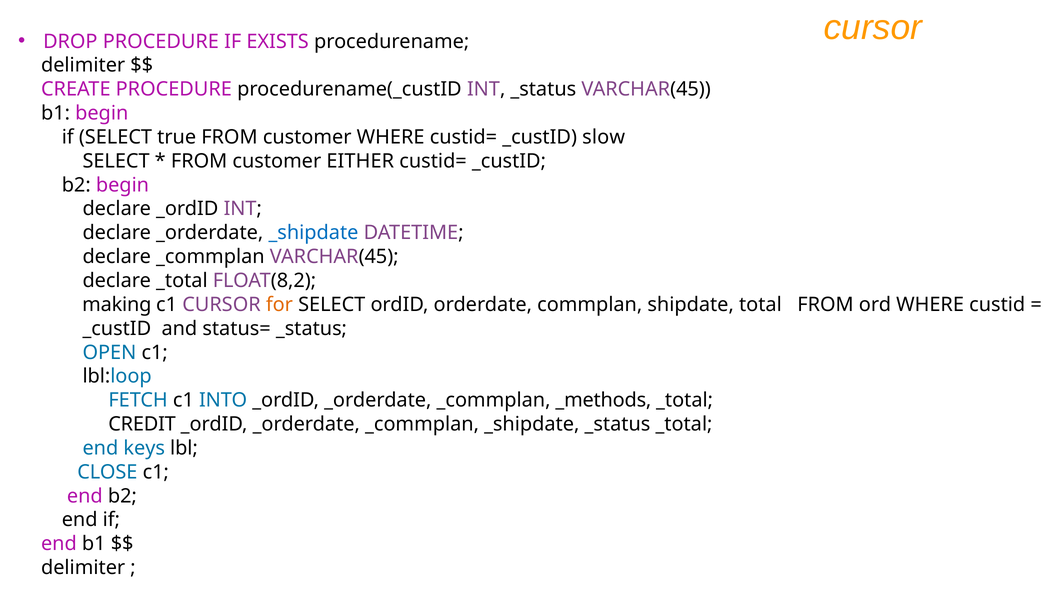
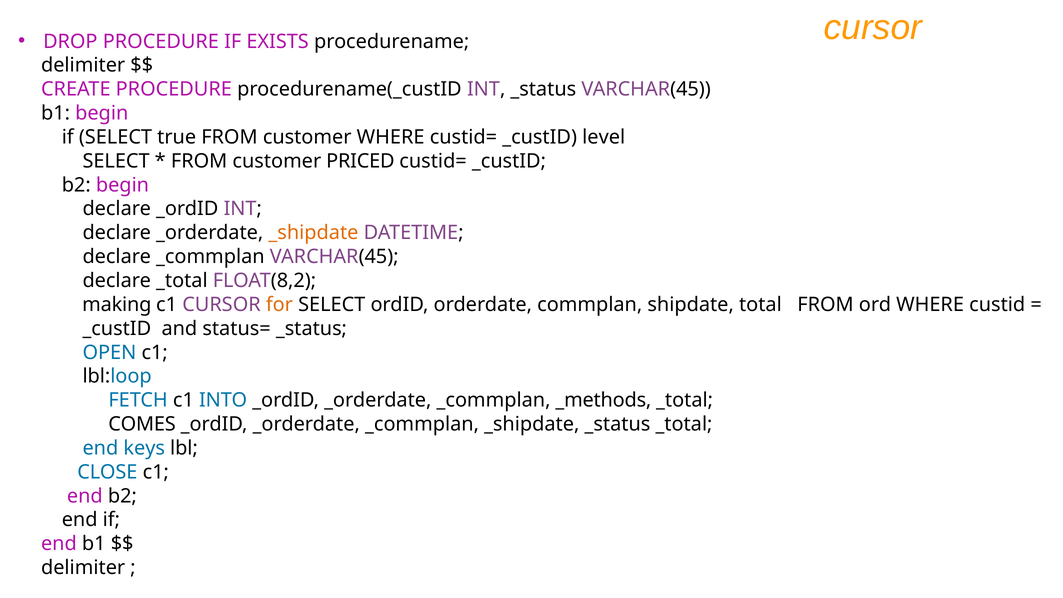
slow: slow -> level
EITHER: EITHER -> PRICED
_shipdate at (313, 233) colour: blue -> orange
CREDIT: CREDIT -> COMES
